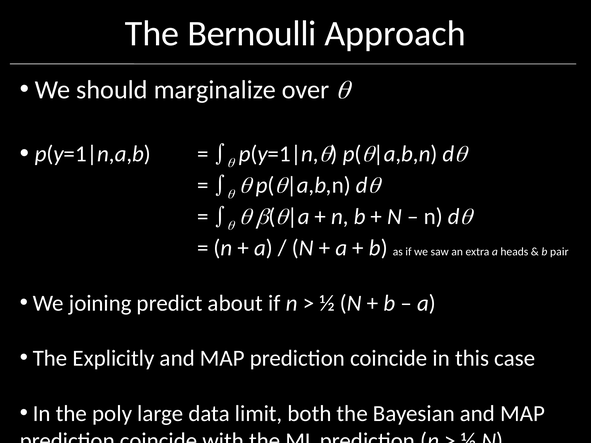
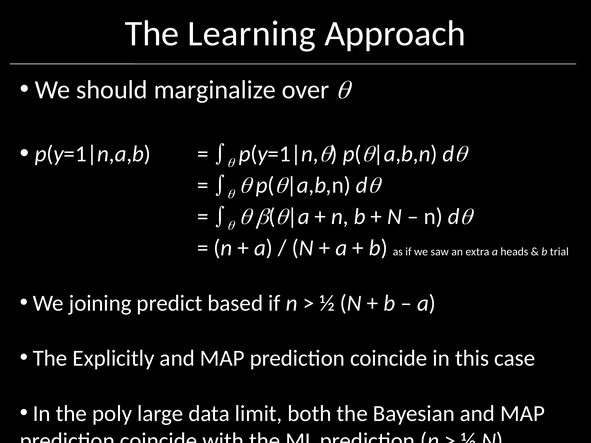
Bernoulli: Bernoulli -> Learning
pair: pair -> trial
about: about -> based
